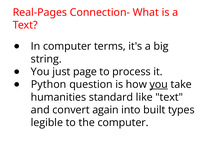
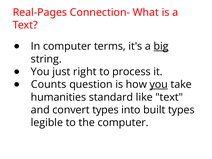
big underline: none -> present
page: page -> right
Python: Python -> Counts
convert again: again -> types
